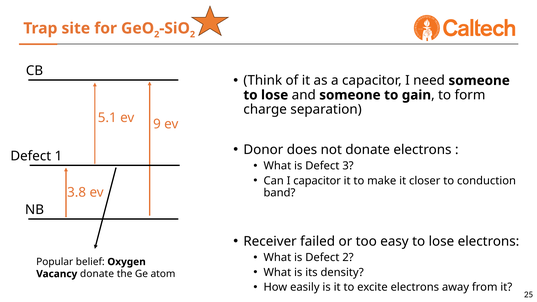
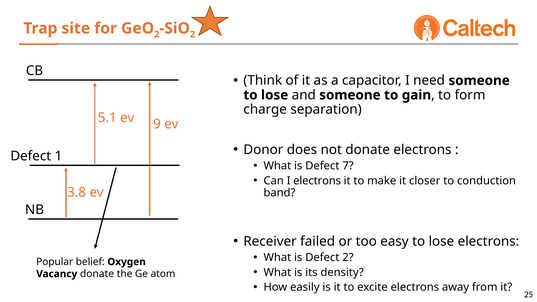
3: 3 -> 7
I capacitor: capacitor -> electrons
